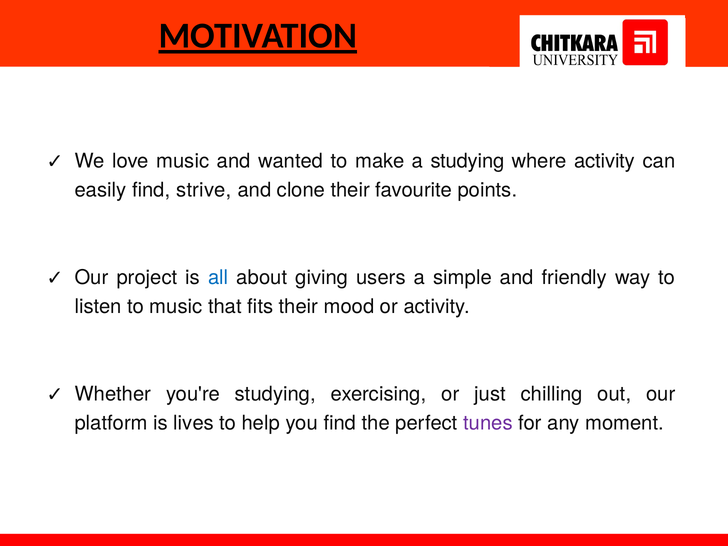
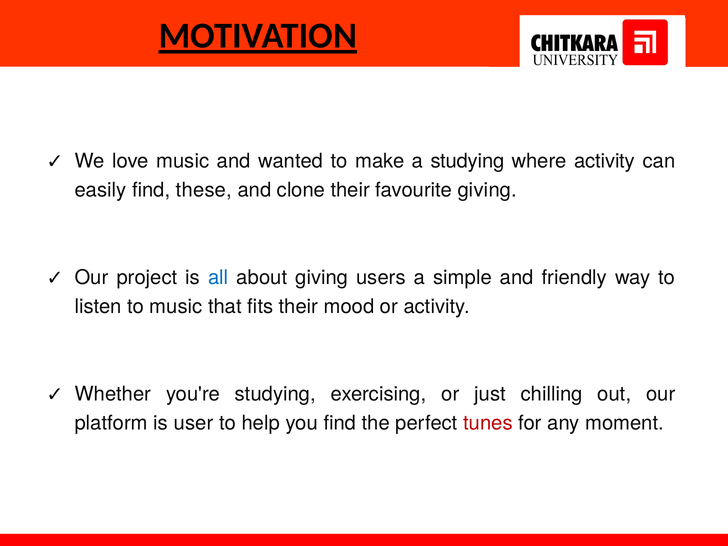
strive: strive -> these
favourite points: points -> giving
lives: lives -> user
tunes colour: purple -> red
